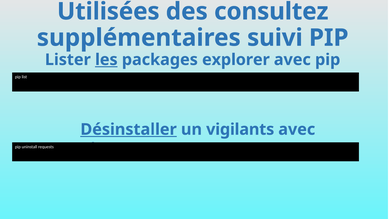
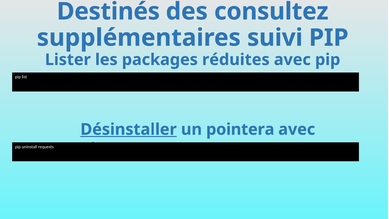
Utilisées: Utilisées -> Destinés
les underline: present -> none
explorer: explorer -> réduites
vigilants: vigilants -> pointera
